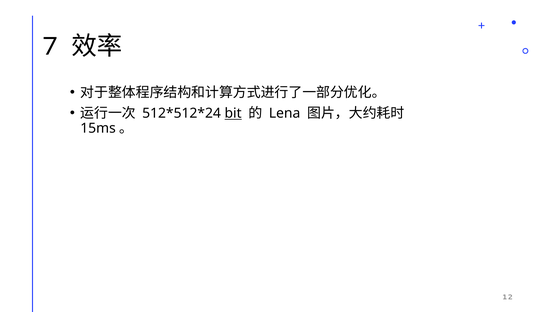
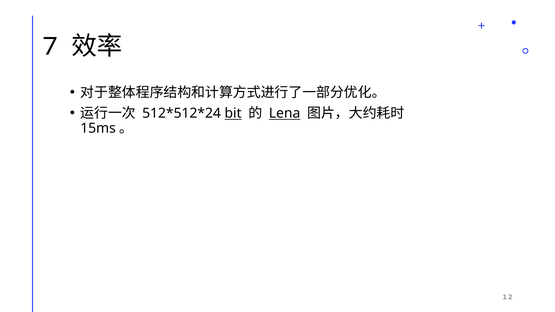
Lena underline: none -> present
